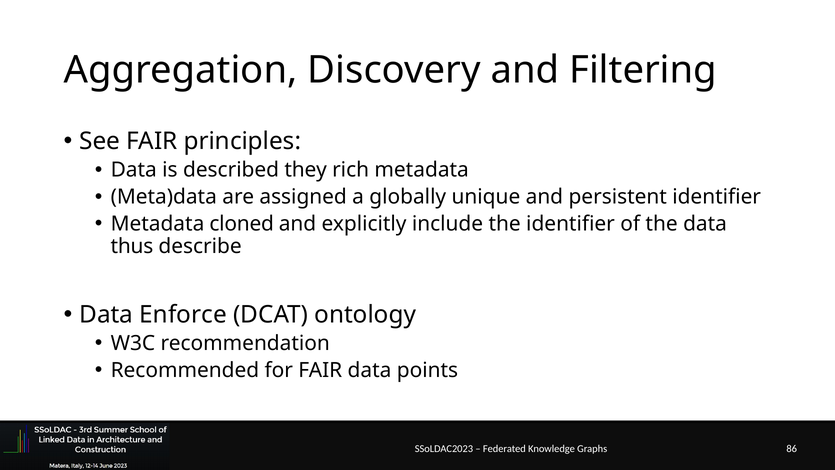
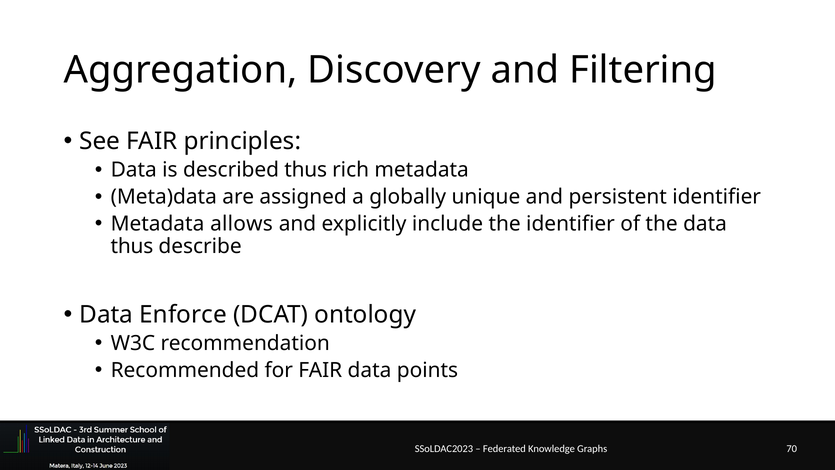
described they: they -> thus
cloned: cloned -> allows
86: 86 -> 70
